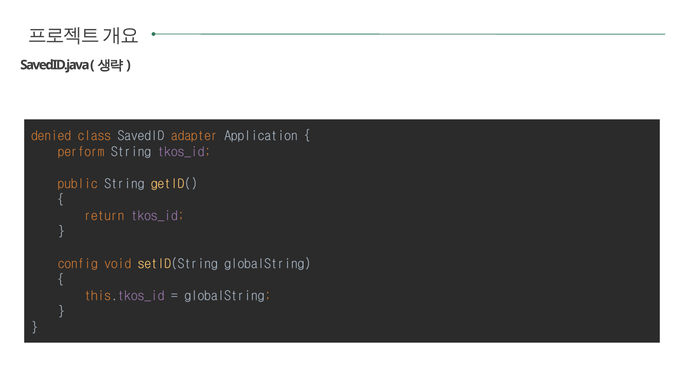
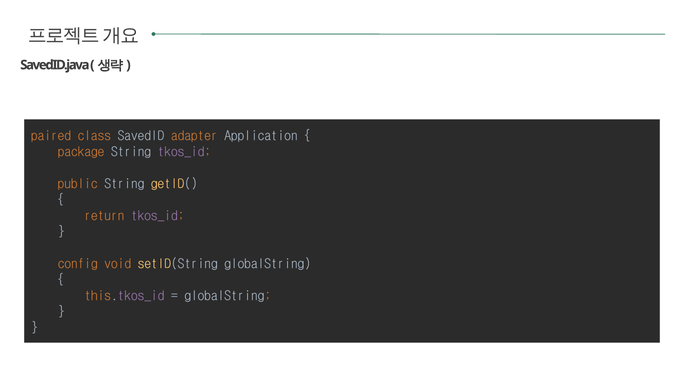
denied: denied -> paired
perform: perform -> package
